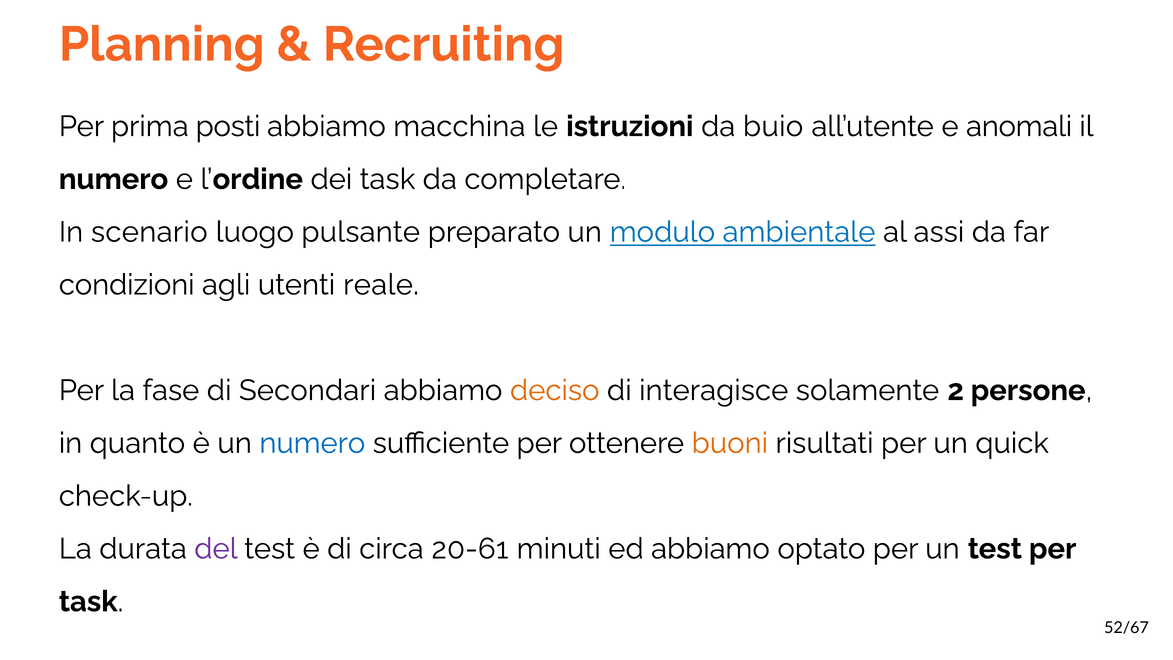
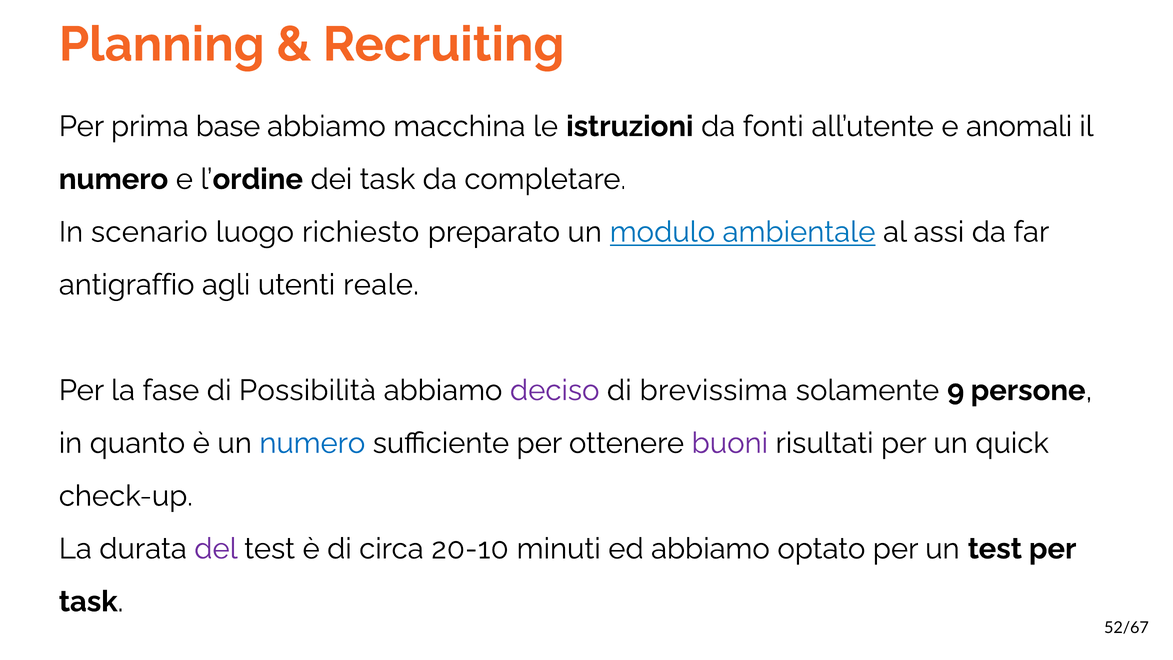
posti: posti -> base
buio: buio -> fonti
pulsante: pulsante -> richiesto
condizioni: condizioni -> antigraffio
Secondari: Secondari -> Possibilità
deciso colour: orange -> purple
interagisce: interagisce -> brevissima
2: 2 -> 9
buoni colour: orange -> purple
20-61: 20-61 -> 20-10
